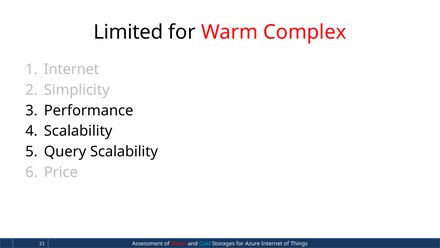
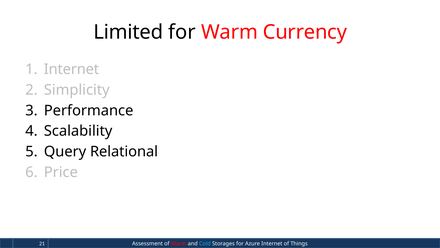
Complex: Complex -> Currency
Query Scalability: Scalability -> Relational
